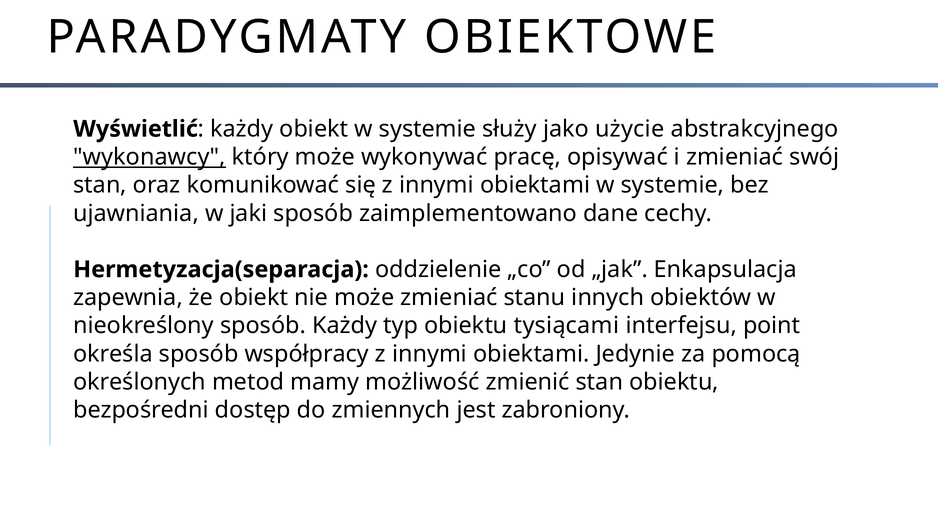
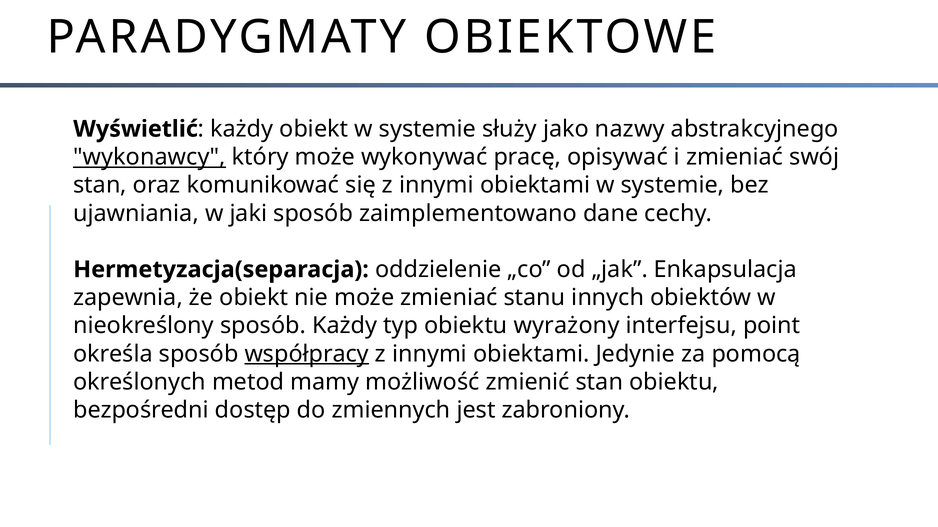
użycie: użycie -> nazwy
tysiącami: tysiącami -> wyrażony
współpracy underline: none -> present
